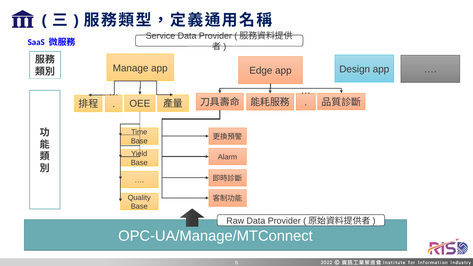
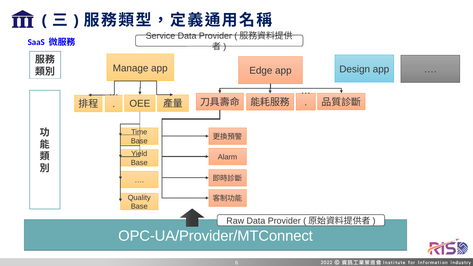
OPC-UA/Manage/MTConnect: OPC-UA/Manage/MTConnect -> OPC-UA/Provider/MTConnect
